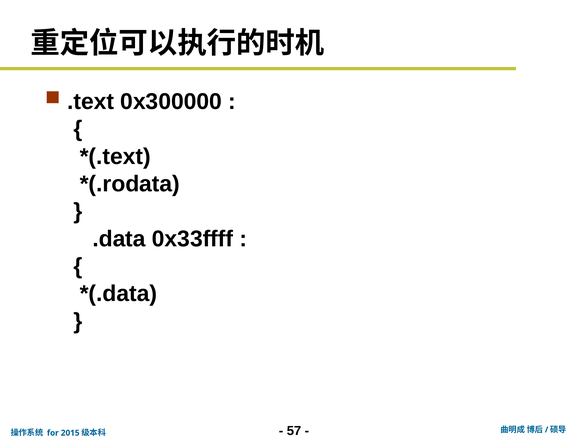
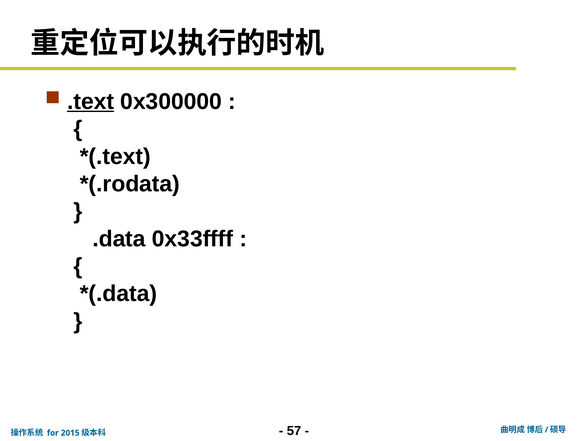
.text underline: none -> present
